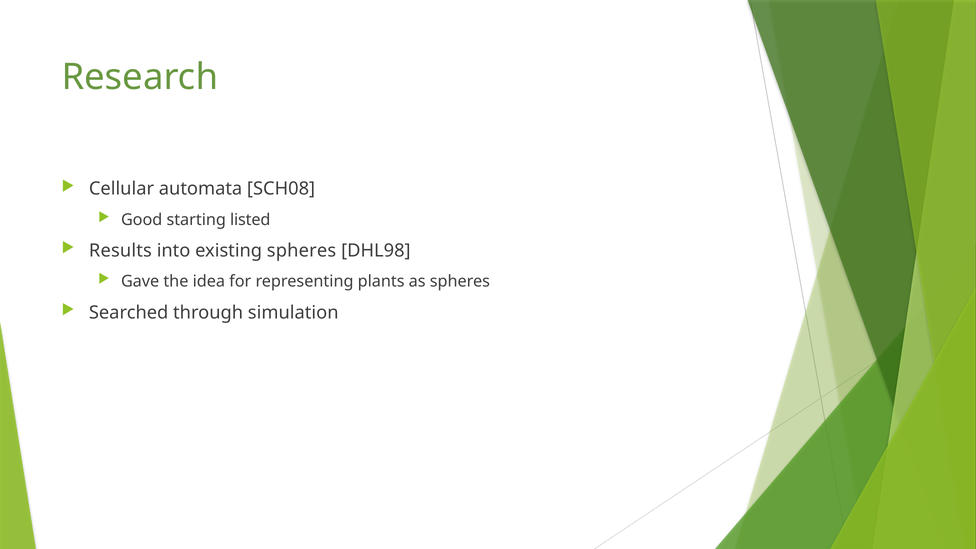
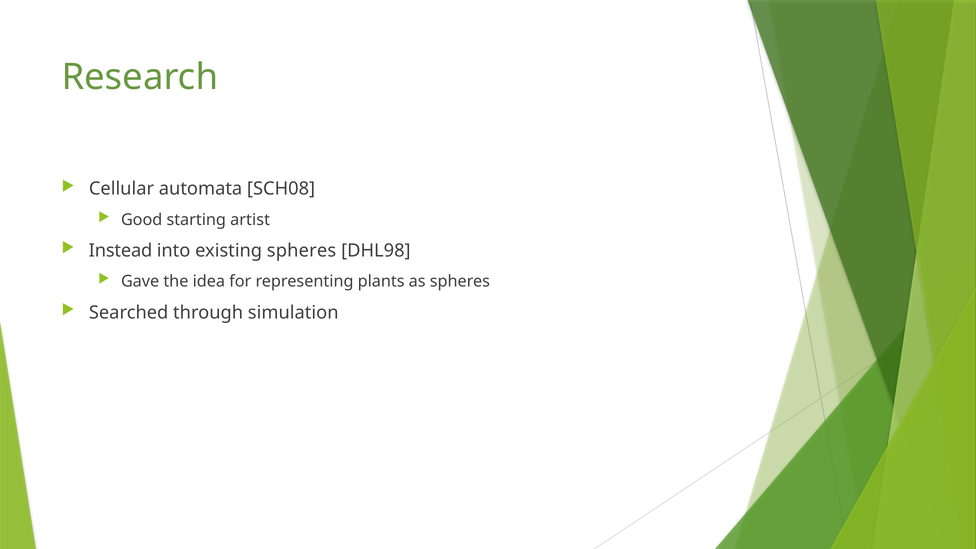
listed: listed -> artist
Results: Results -> Instead
